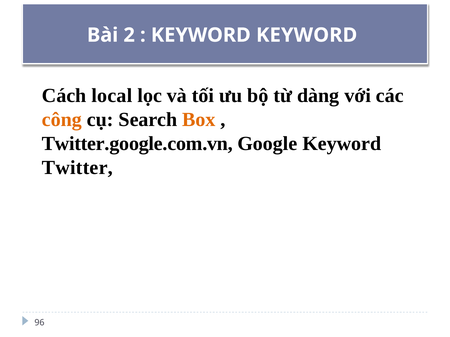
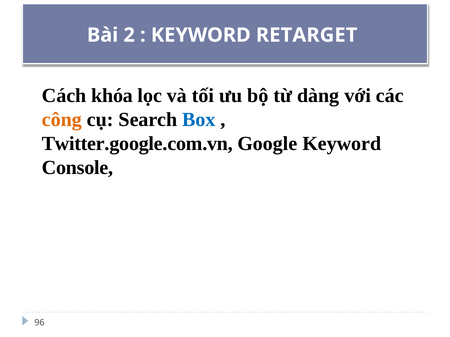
KEYWORD KEYWORD: KEYWORD -> RETARGET
local: local -> khóa
Box colour: orange -> blue
Twitter: Twitter -> Console
